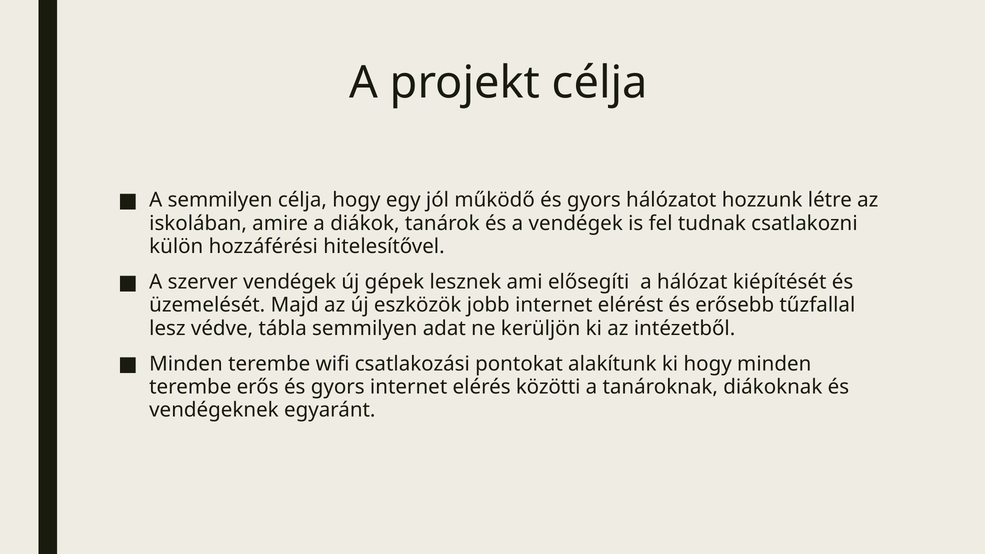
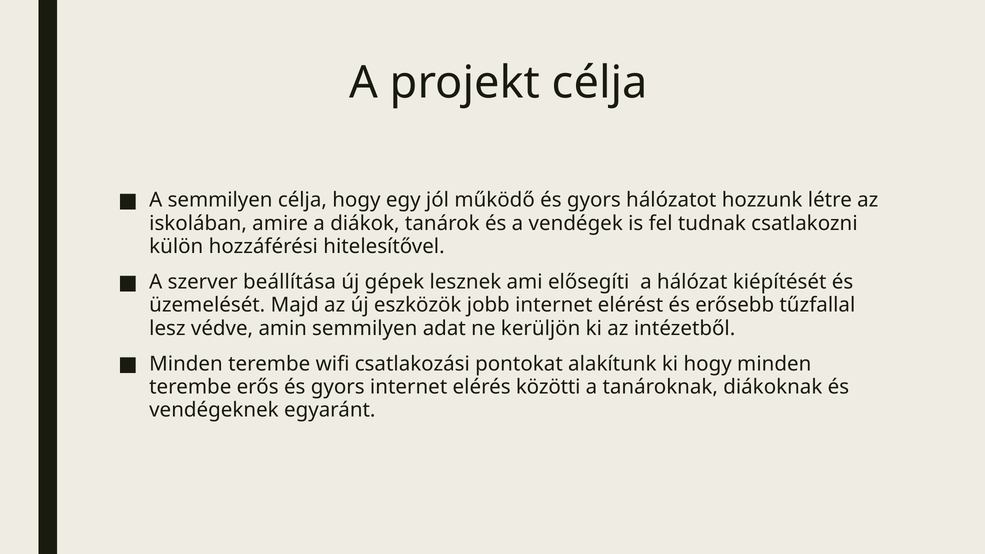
szerver vendégek: vendégek -> beállítása
tábla: tábla -> amin
